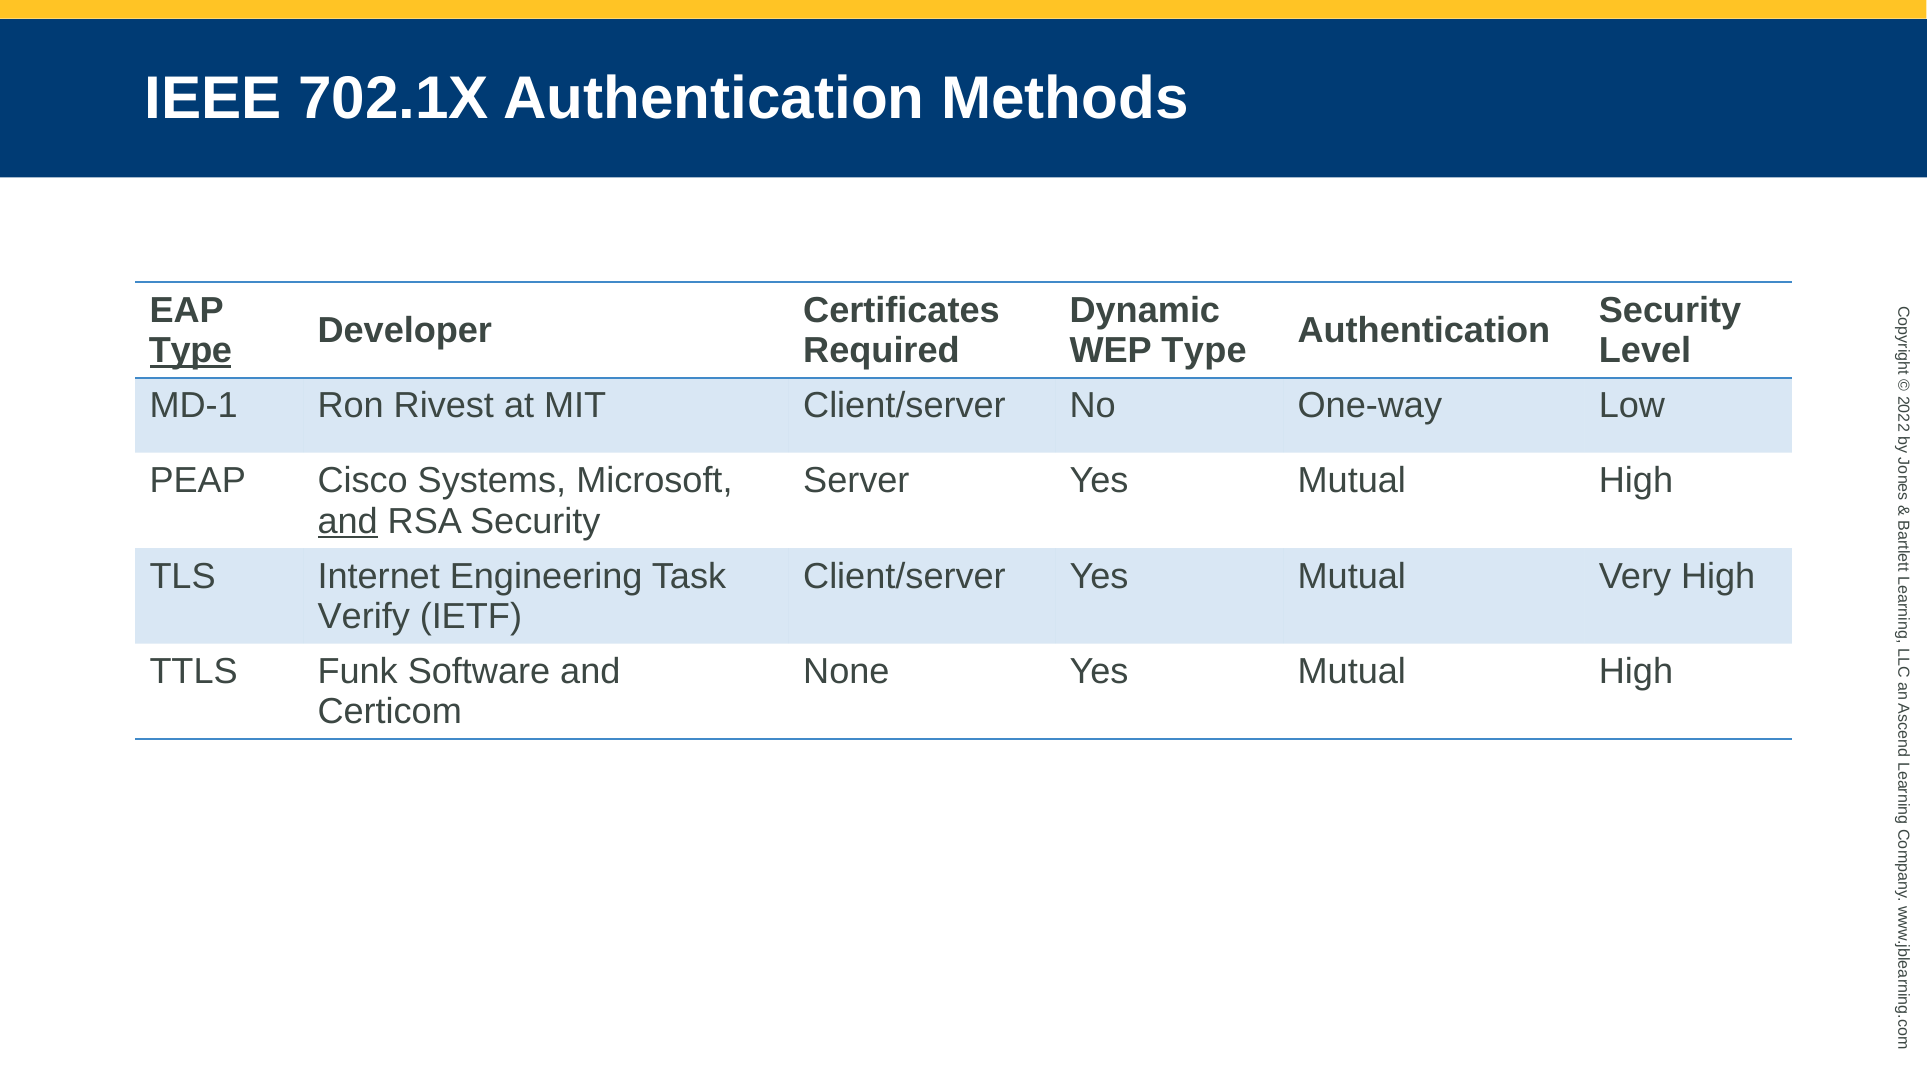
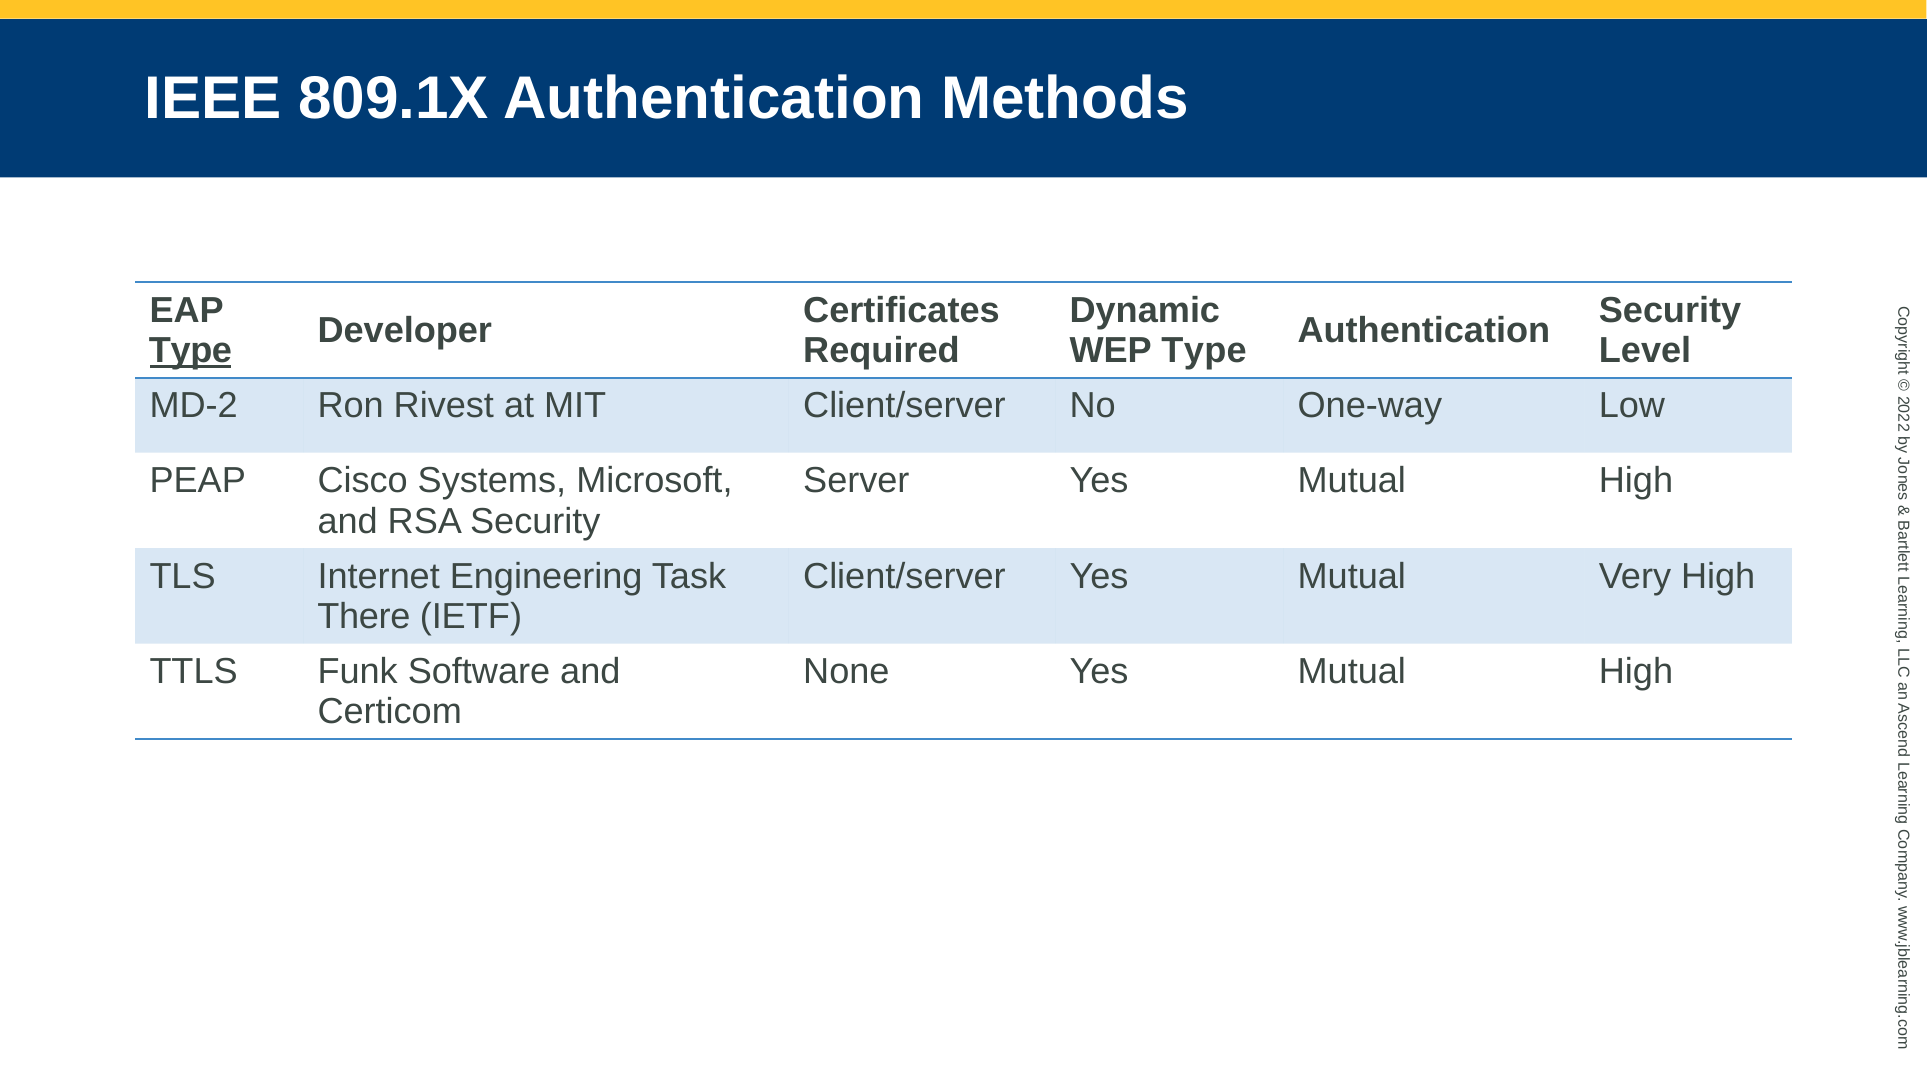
702.1X: 702.1X -> 809.1X
MD-1: MD-1 -> MD-2
and at (348, 521) underline: present -> none
Verify: Verify -> There
